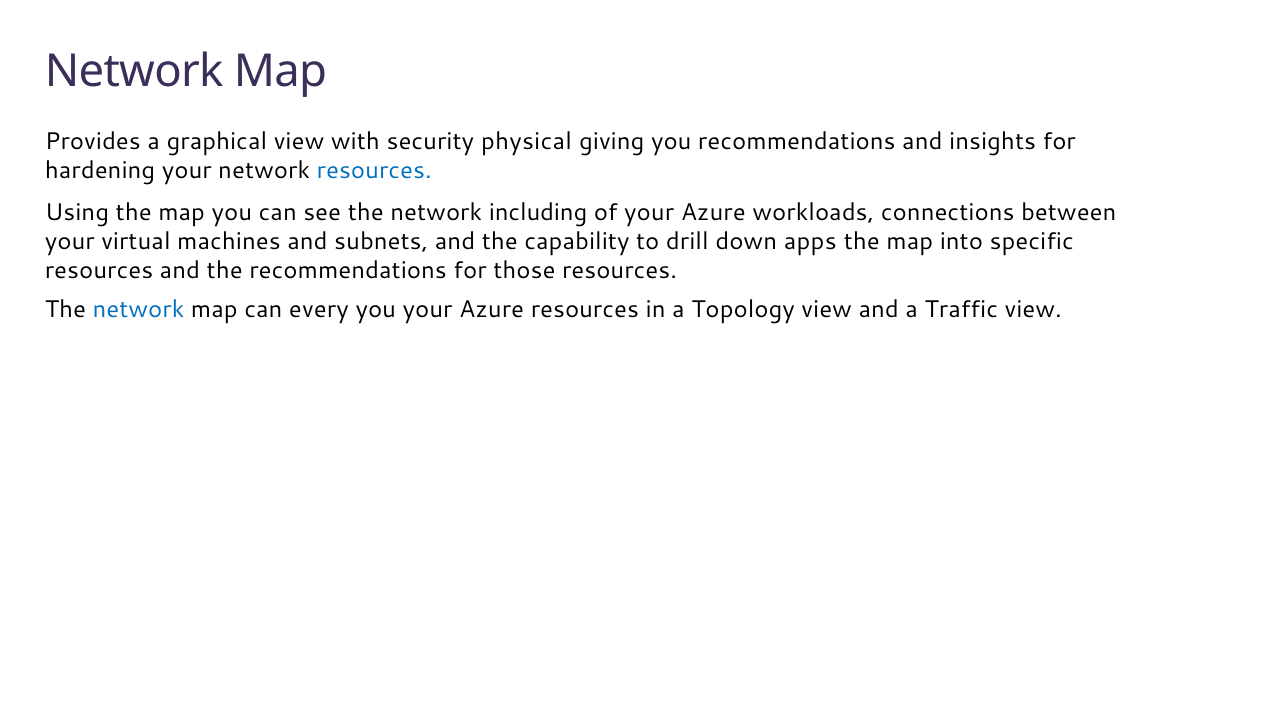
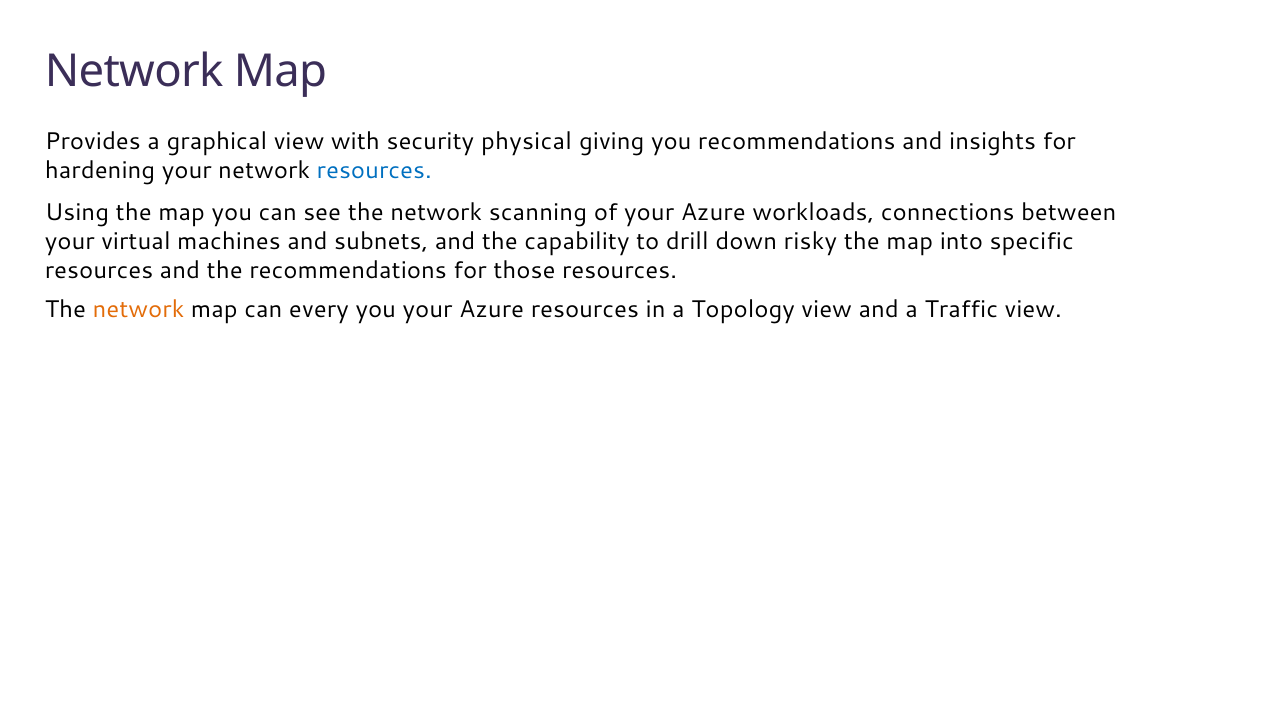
including: including -> scanning
apps: apps -> risky
network at (138, 310) colour: blue -> orange
